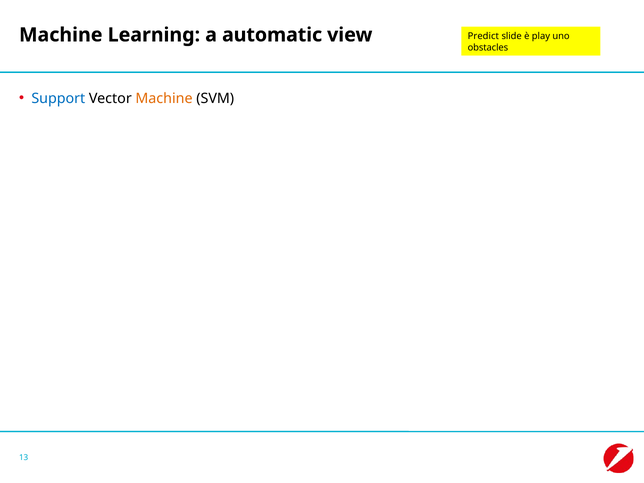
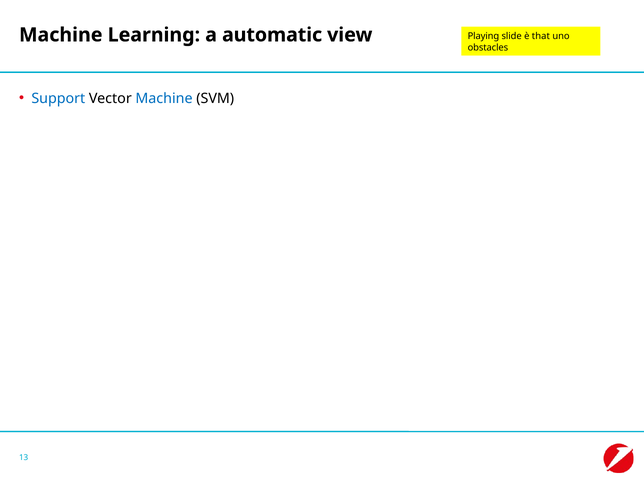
Predict: Predict -> Playing
play: play -> that
Machine at (164, 98) colour: orange -> blue
